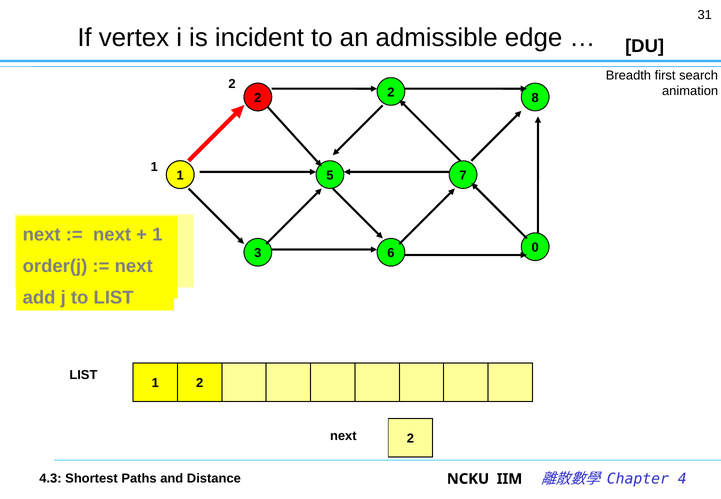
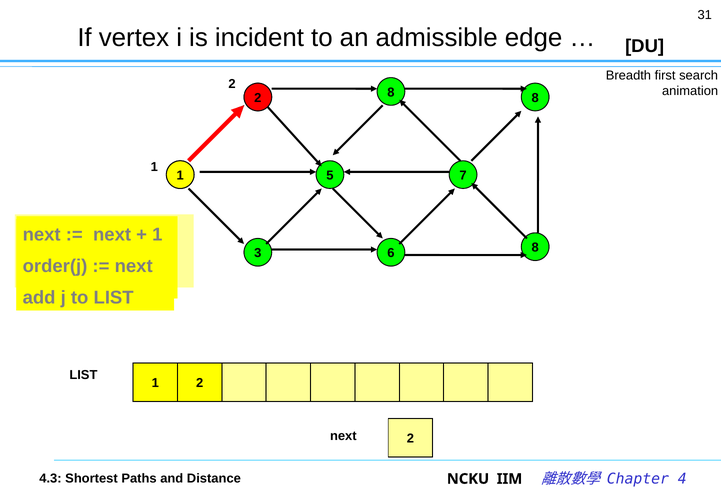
2 at (391, 92): 2 -> 8
6 0: 0 -> 8
